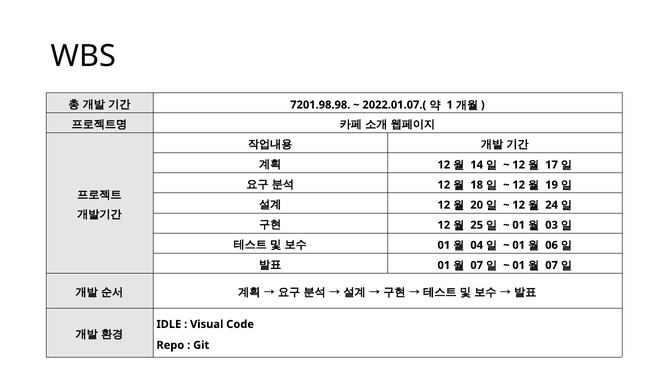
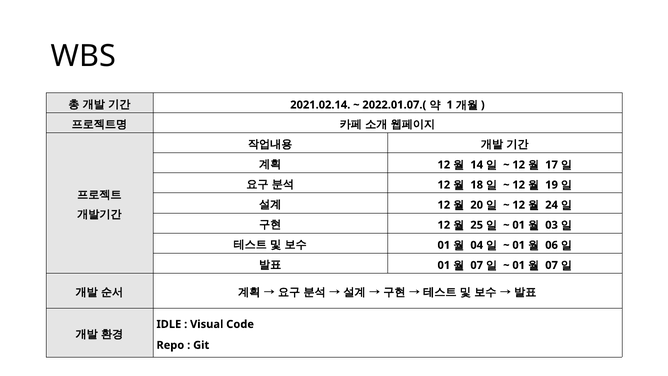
7201.98.98: 7201.98.98 -> 2021.02.14
